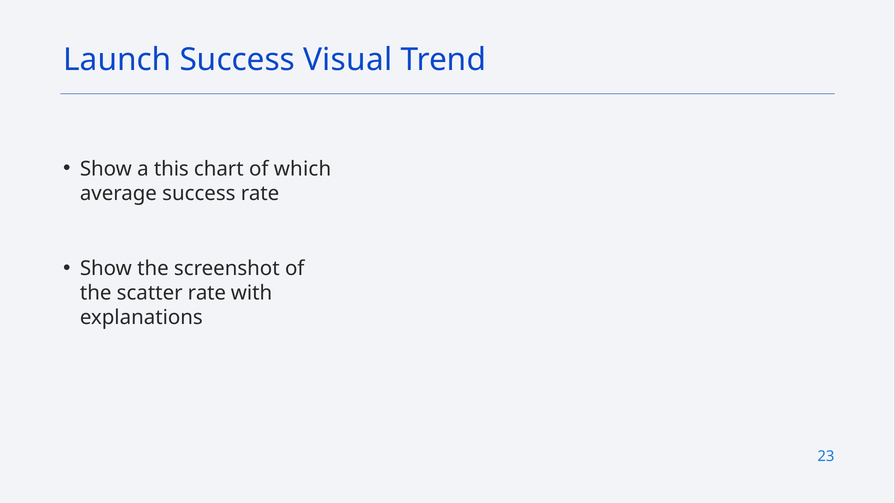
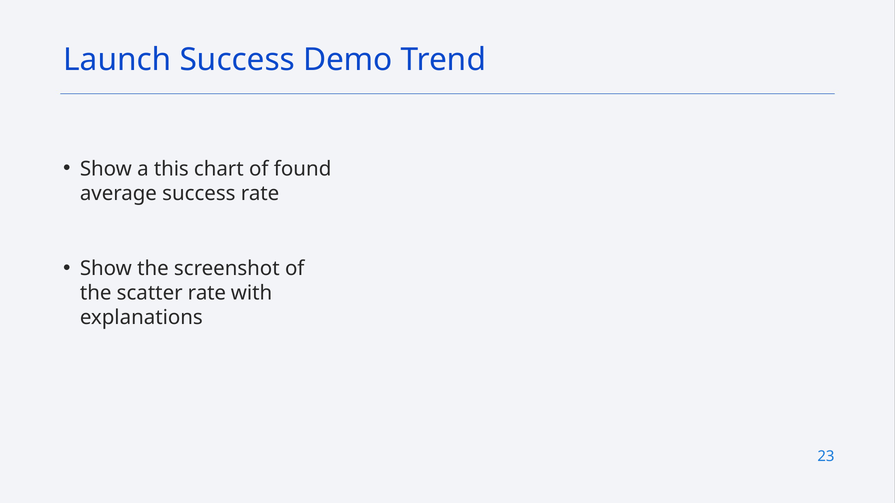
Visual: Visual -> Demo
which: which -> found
